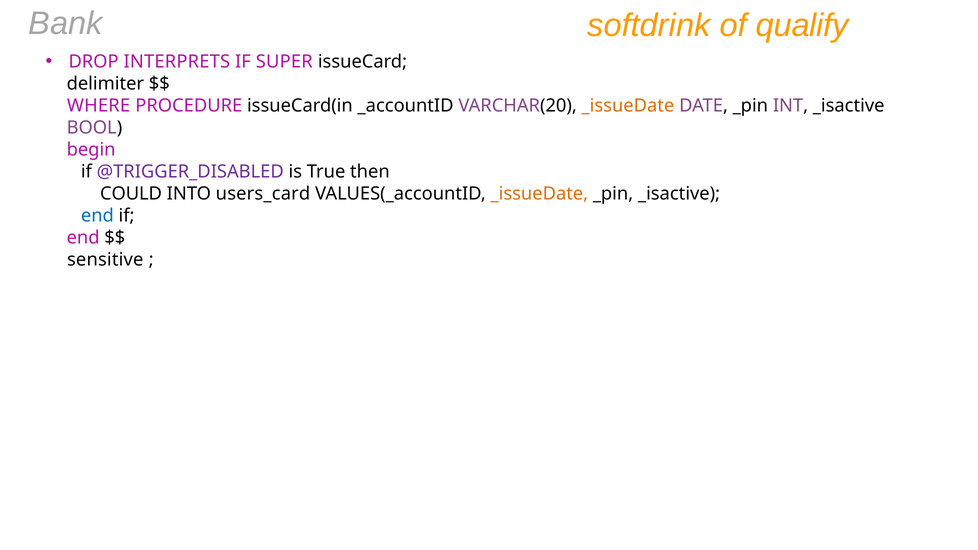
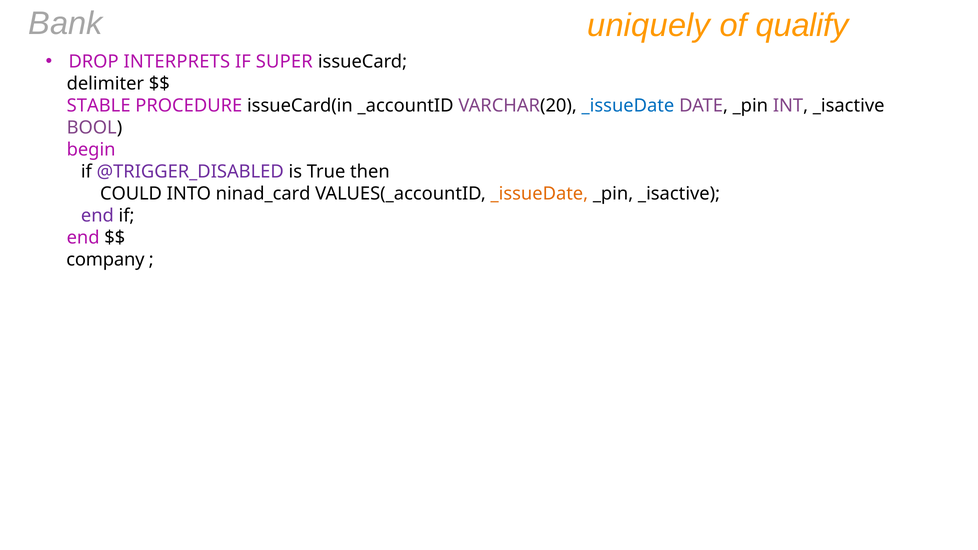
softdrink: softdrink -> uniquely
WHERE: WHERE -> STABLE
_issueDate at (628, 106) colour: orange -> blue
users_card: users_card -> ninad_card
end at (97, 216) colour: blue -> purple
sensitive: sensitive -> company
